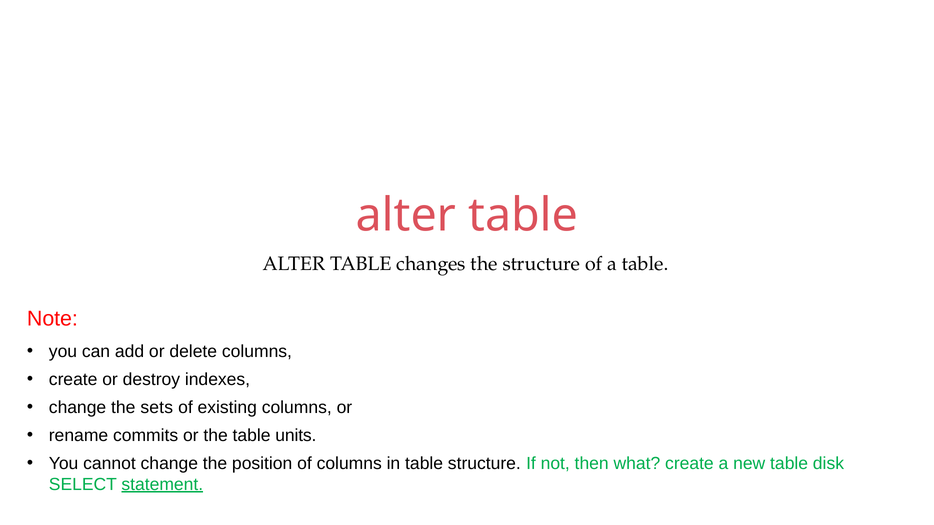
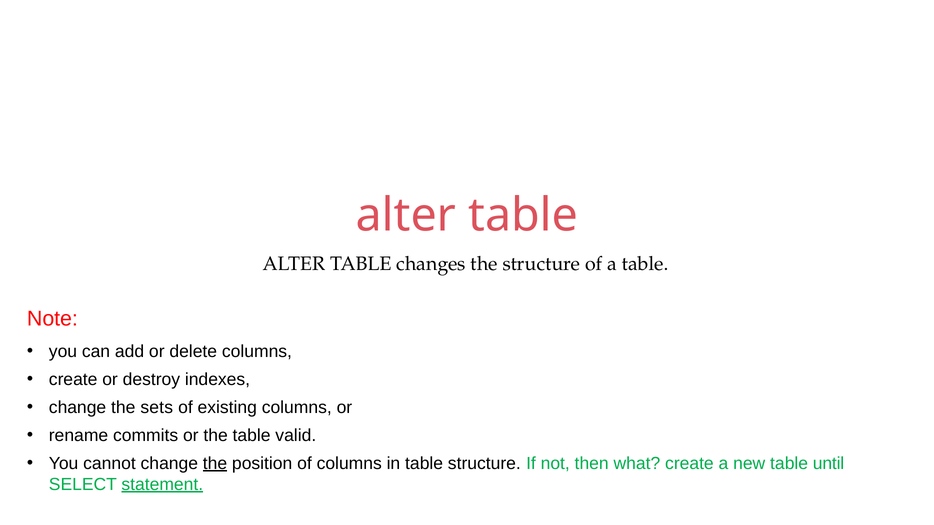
units: units -> valid
the at (215, 464) underline: none -> present
disk: disk -> until
